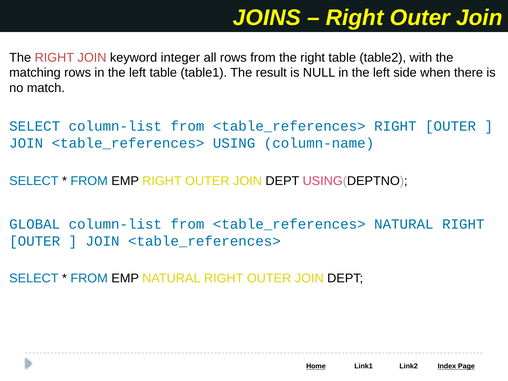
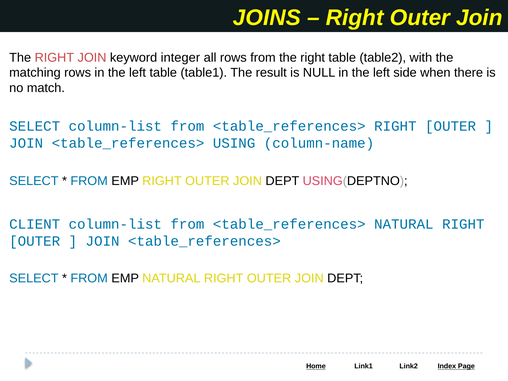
GLOBAL: GLOBAL -> CLIENT
